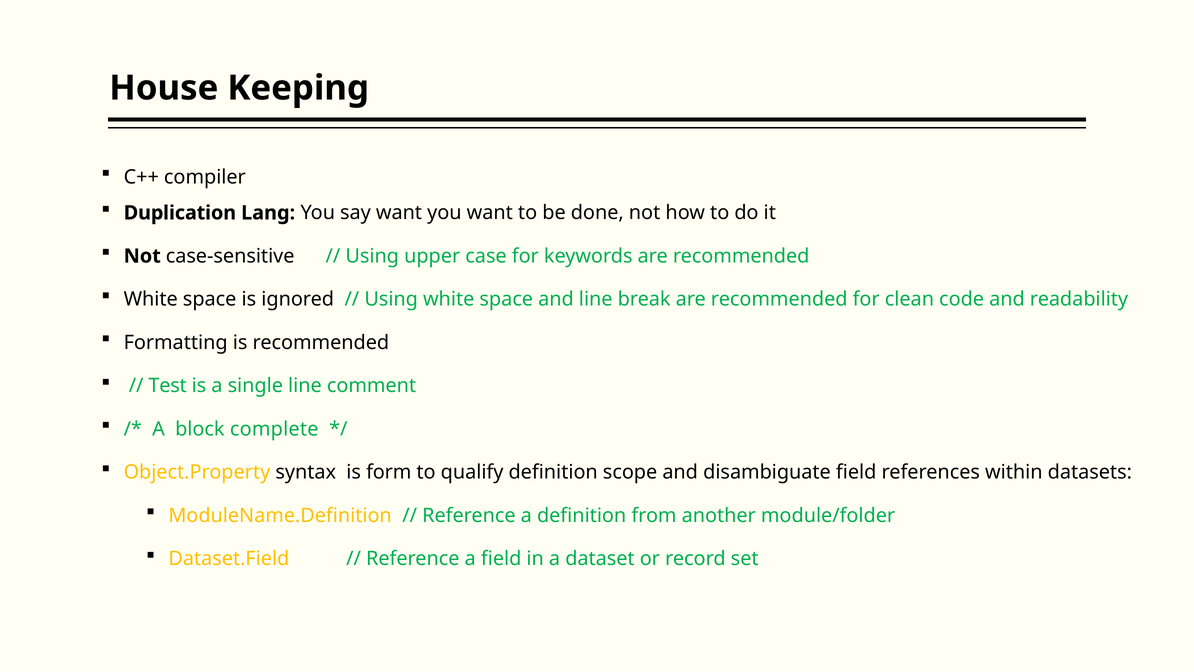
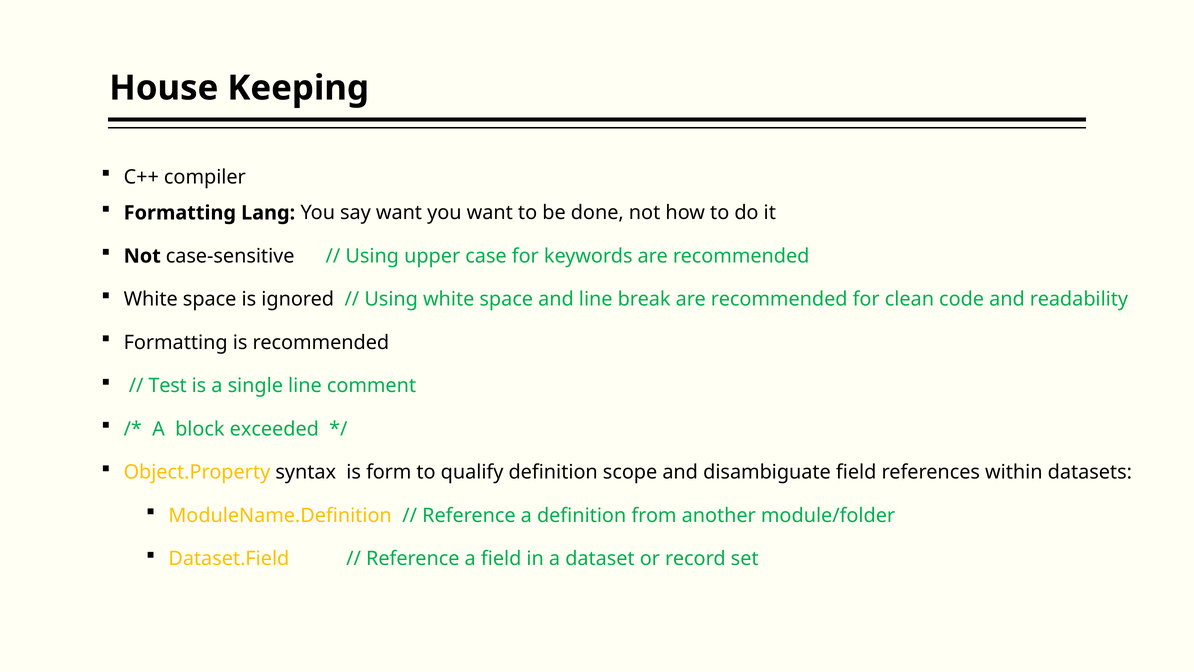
Duplication at (180, 213): Duplication -> Formatting
complete: complete -> exceeded
